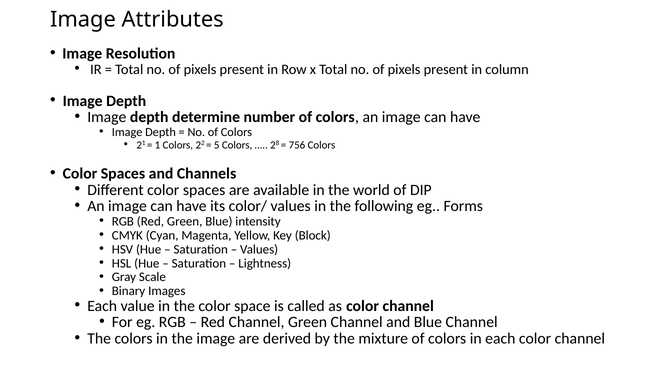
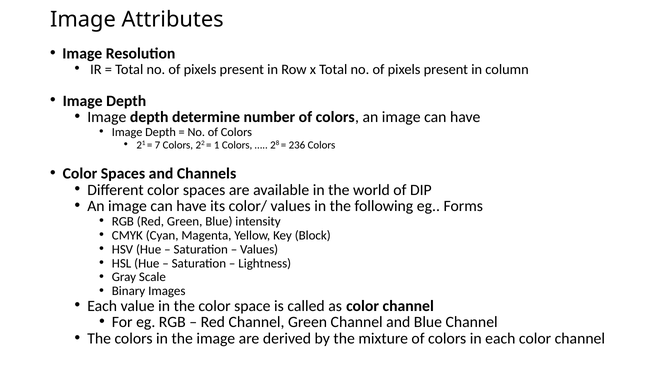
1: 1 -> 7
5: 5 -> 1
756: 756 -> 236
